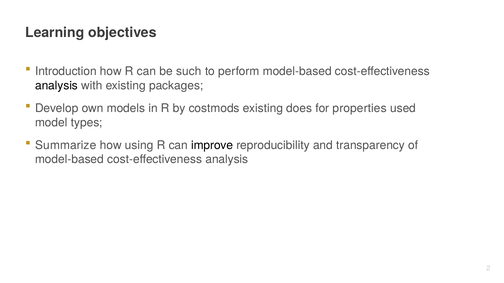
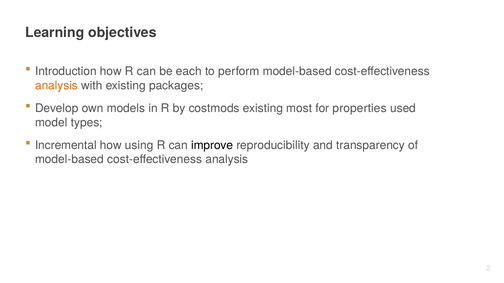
such: such -> each
analysis at (56, 86) colour: black -> orange
does: does -> most
Summarize: Summarize -> Incremental
